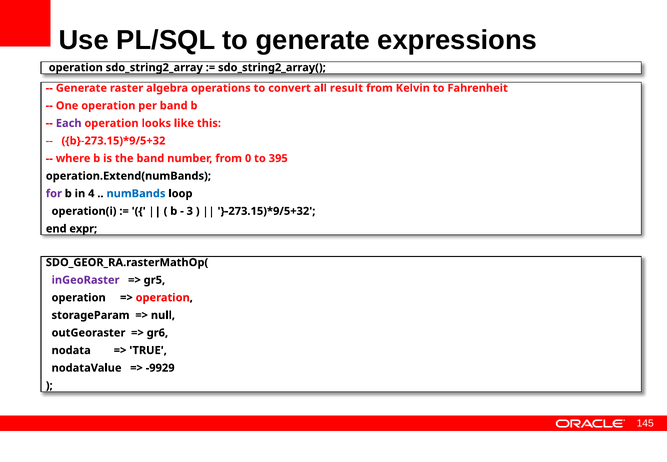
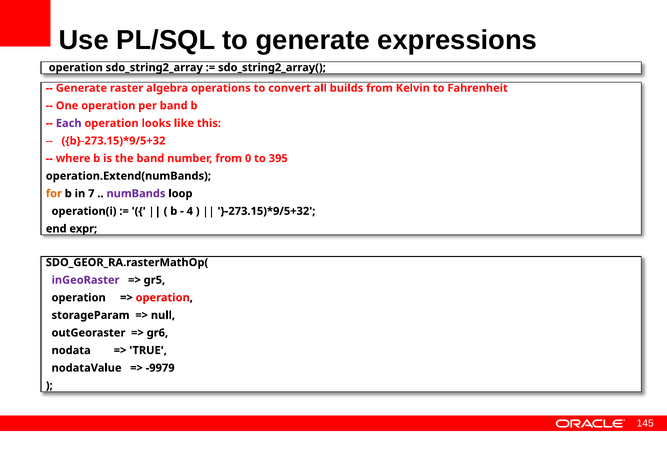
result: result -> builds
for colour: purple -> orange
4: 4 -> 7
numBands colour: blue -> purple
3: 3 -> 4
-9929: -9929 -> -9979
